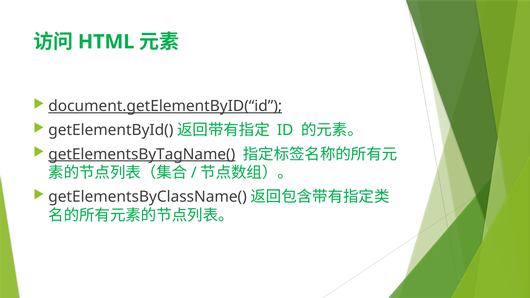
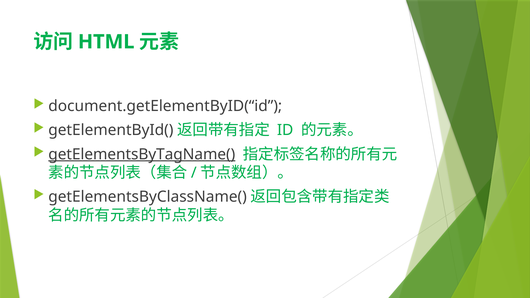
document.getElementByID(“id underline: present -> none
